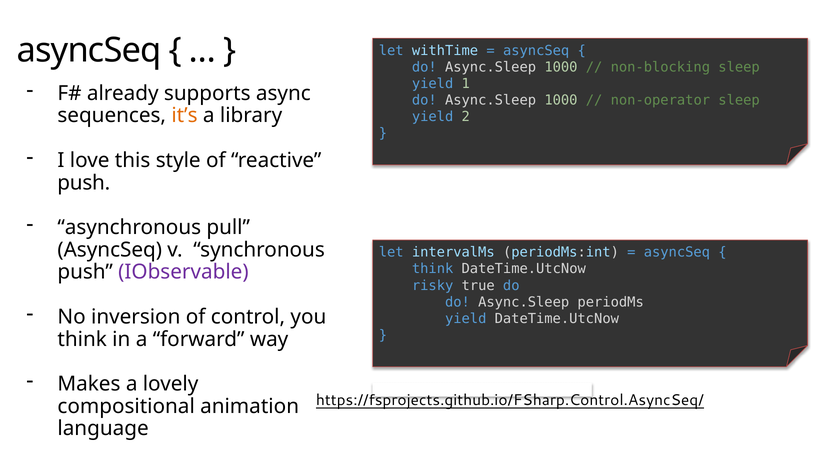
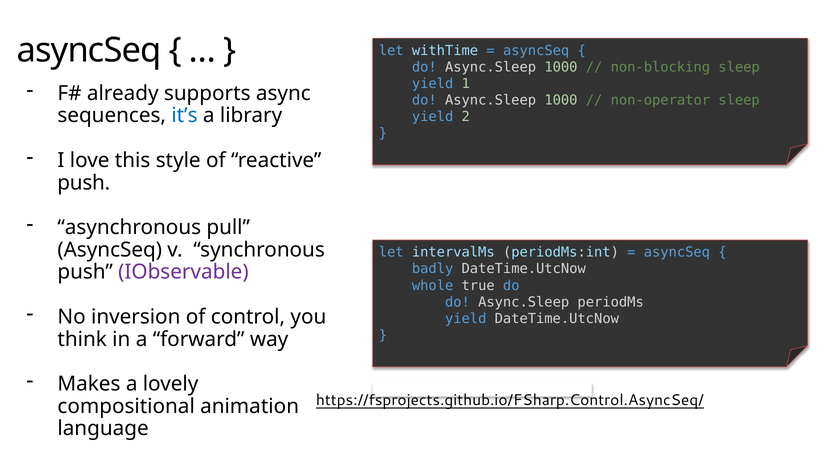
it’s colour: orange -> blue
think at (433, 269): think -> badly
risky: risky -> whole
